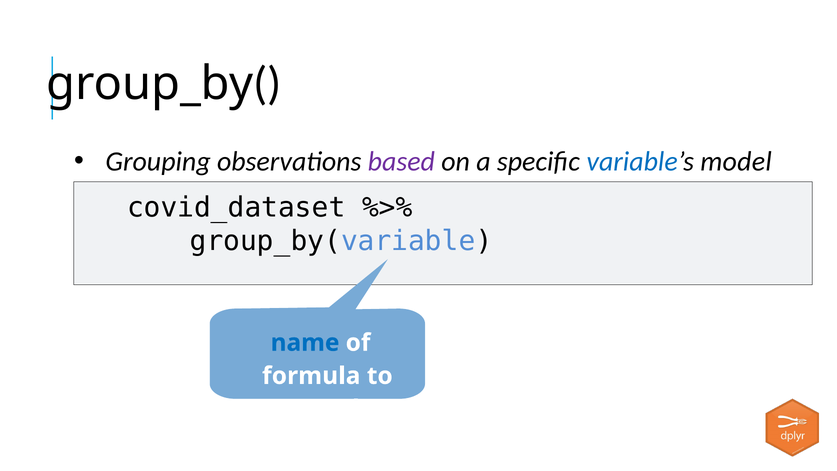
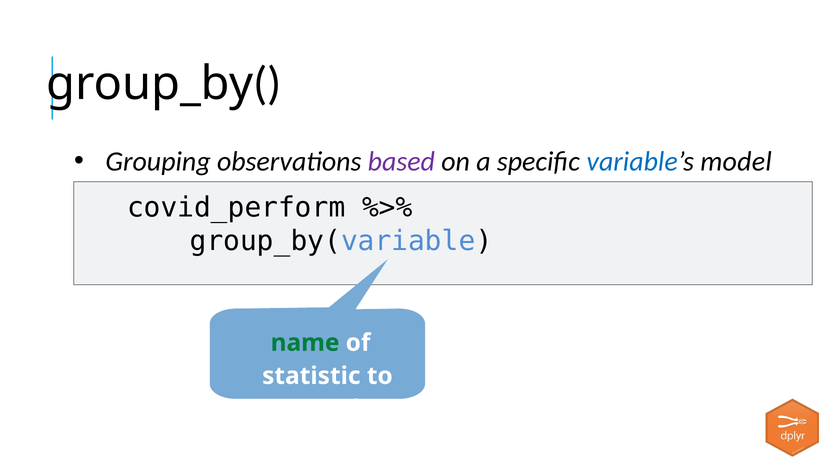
covid_dataset: covid_dataset -> covid_perform
name colour: blue -> green
formula: formula -> statistic
